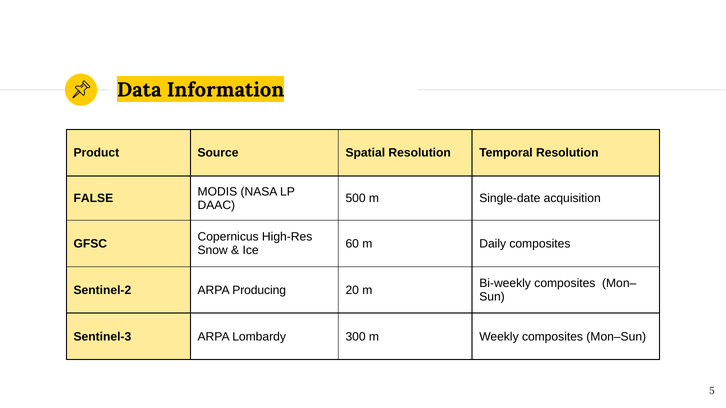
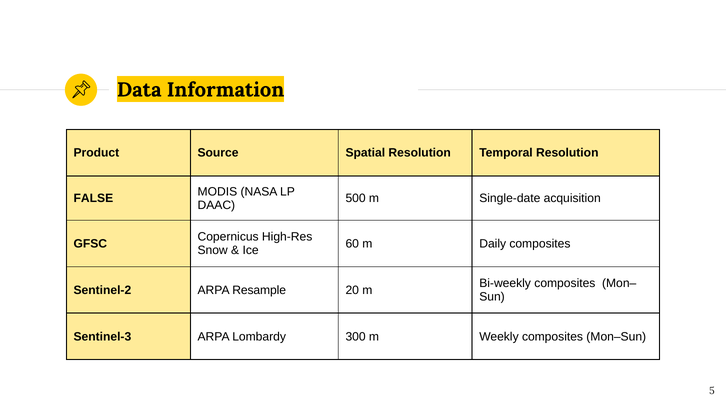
Producing: Producing -> Resample
